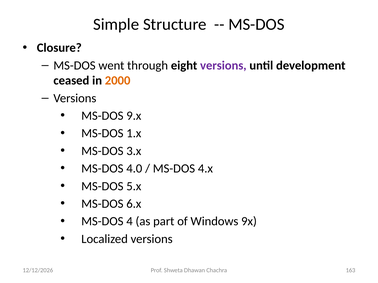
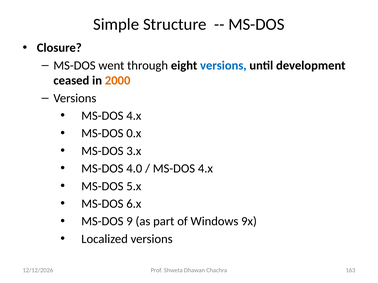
versions at (223, 66) colour: purple -> blue
9.x at (134, 116): 9.x -> 4.x
1.x: 1.x -> 0.x
4: 4 -> 9
